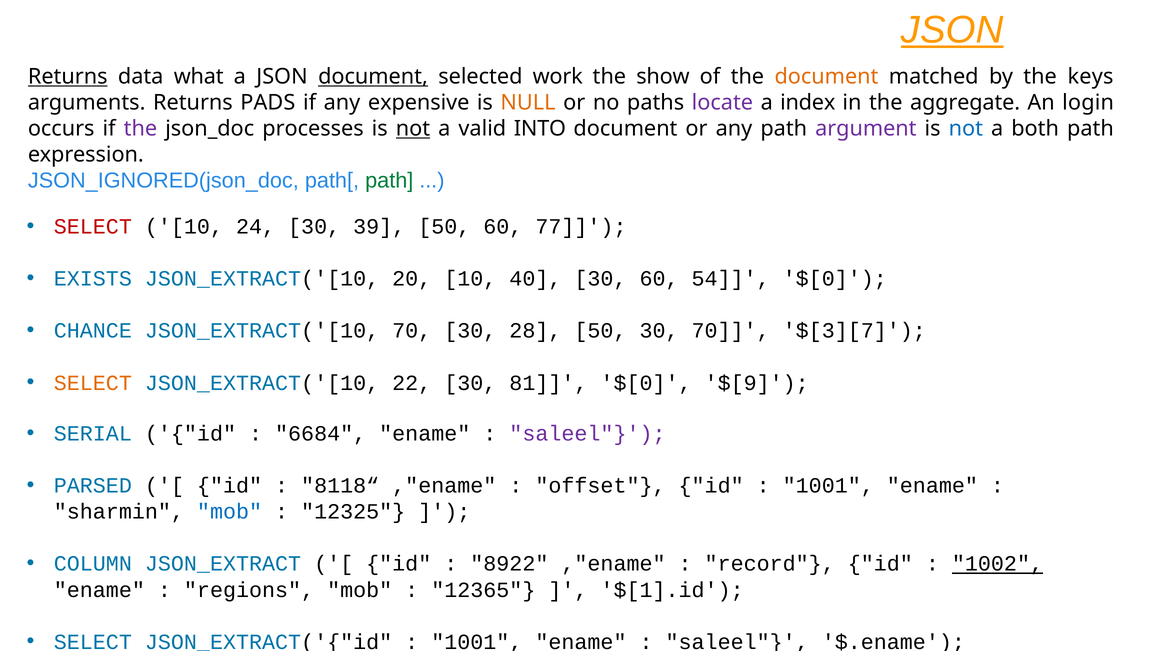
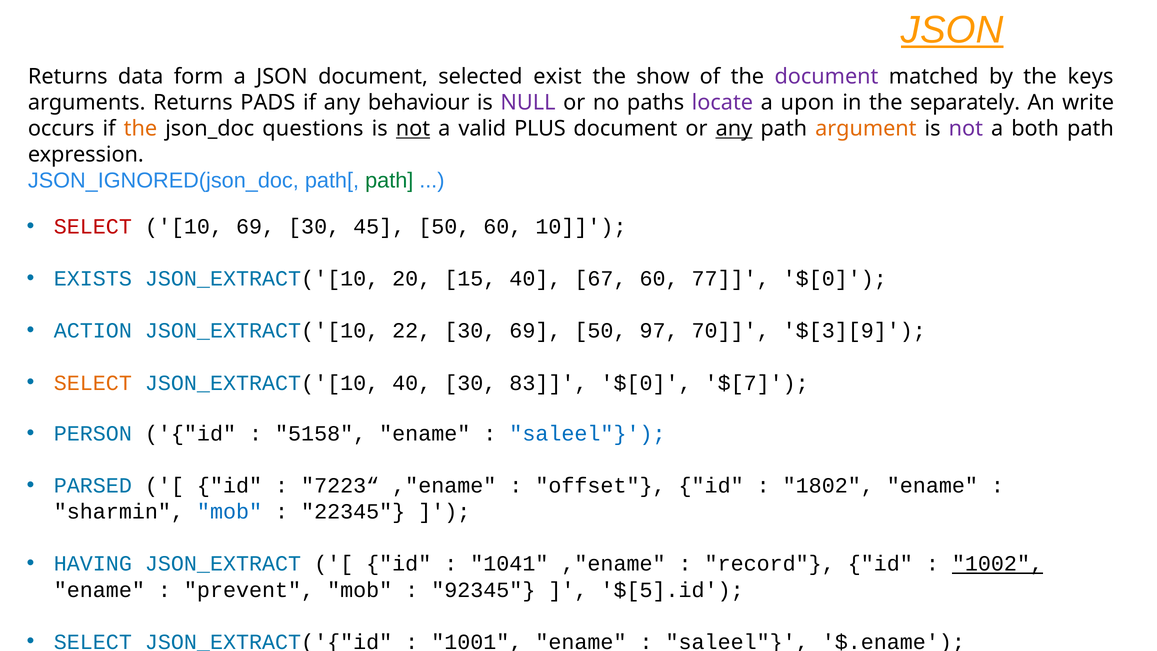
Returns at (68, 77) underline: present -> none
what: what -> form
document at (373, 77) underline: present -> none
work: work -> exist
document at (826, 77) colour: orange -> purple
expensive: expensive -> behaviour
NULL colour: orange -> purple
index: index -> upon
aggregate: aggregate -> separately
login: login -> write
the at (140, 129) colour: purple -> orange
processes: processes -> questions
INTO: INTO -> PLUS
any at (734, 129) underline: none -> present
argument colour: purple -> orange
not at (966, 129) colour: blue -> purple
10 24: 24 -> 69
39: 39 -> 45
60 77: 77 -> 10
20 10: 10 -> 15
40 30: 30 -> 67
54: 54 -> 77
CHANCE: CHANCE -> ACTION
JSON_EXTRACT('[10 70: 70 -> 22
30 28: 28 -> 69
50 30: 30 -> 97
$[3][7: $[3][7 -> $[3][9
JSON_EXTRACT('[10 22: 22 -> 40
81: 81 -> 83
$[9: $[9 -> $[7
SERIAL: SERIAL -> PERSON
6684: 6684 -> 5158
saleel at (587, 433) colour: purple -> blue
8118“: 8118“ -> 7223“
1001 at (828, 486): 1001 -> 1802
12325: 12325 -> 22345
COLUMN: COLUMN -> HAVING
8922: 8922 -> 1041
regions: regions -> prevent
12365: 12365 -> 92345
$[1].id: $[1].id -> $[5].id
